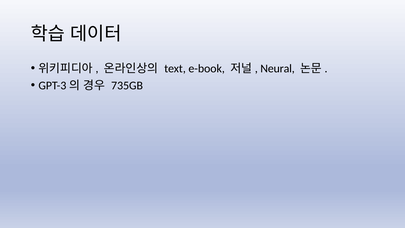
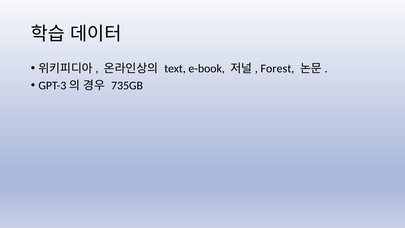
Neural: Neural -> Forest
